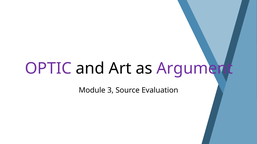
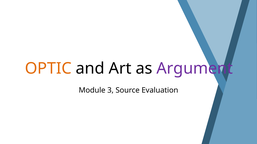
OPTIC colour: purple -> orange
